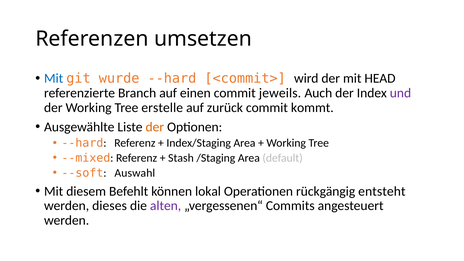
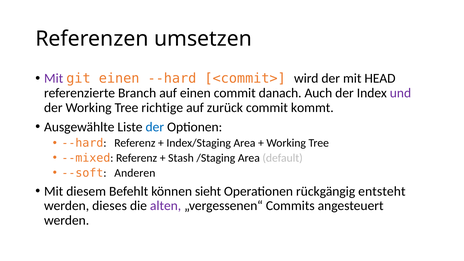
Mit at (54, 78) colour: blue -> purple
git wurde: wurde -> einen
jeweils: jeweils -> danach
erstelle: erstelle -> richtige
der at (155, 127) colour: orange -> blue
Auswahl: Auswahl -> Anderen
lokal: lokal -> sieht
